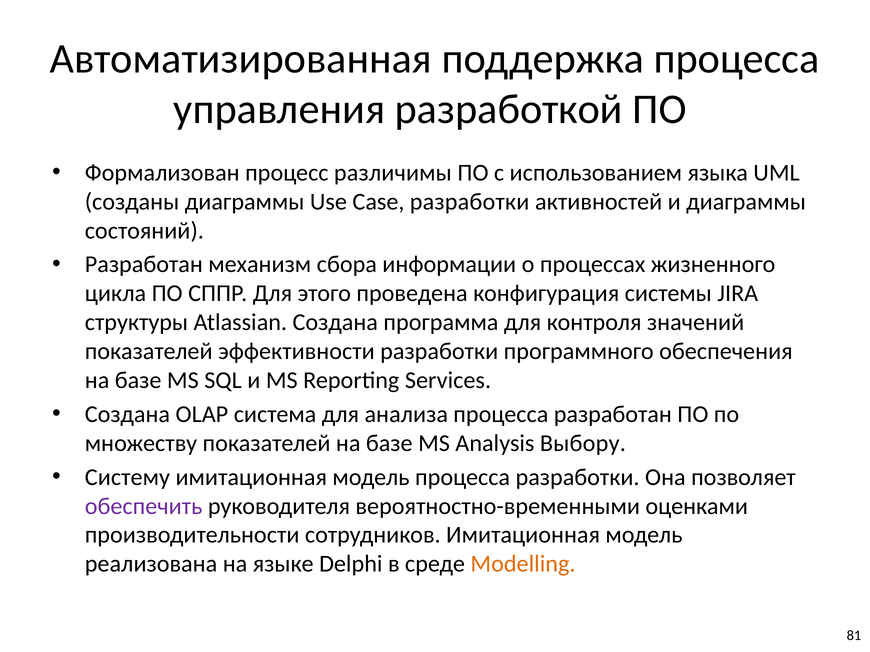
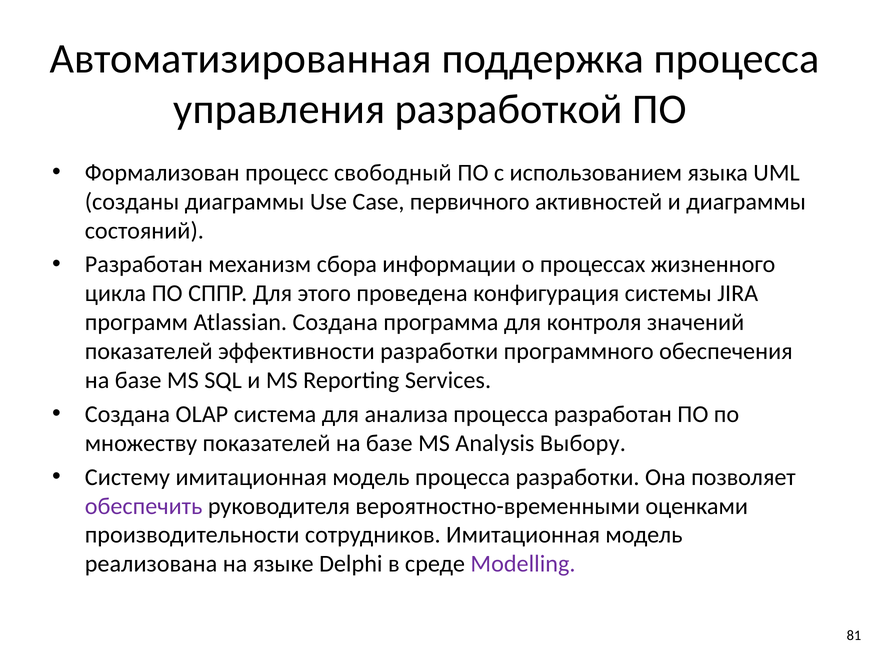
различимы: различимы -> свободный
Case разработки: разработки -> первичного
структуры: структуры -> программ
Modelling colour: orange -> purple
